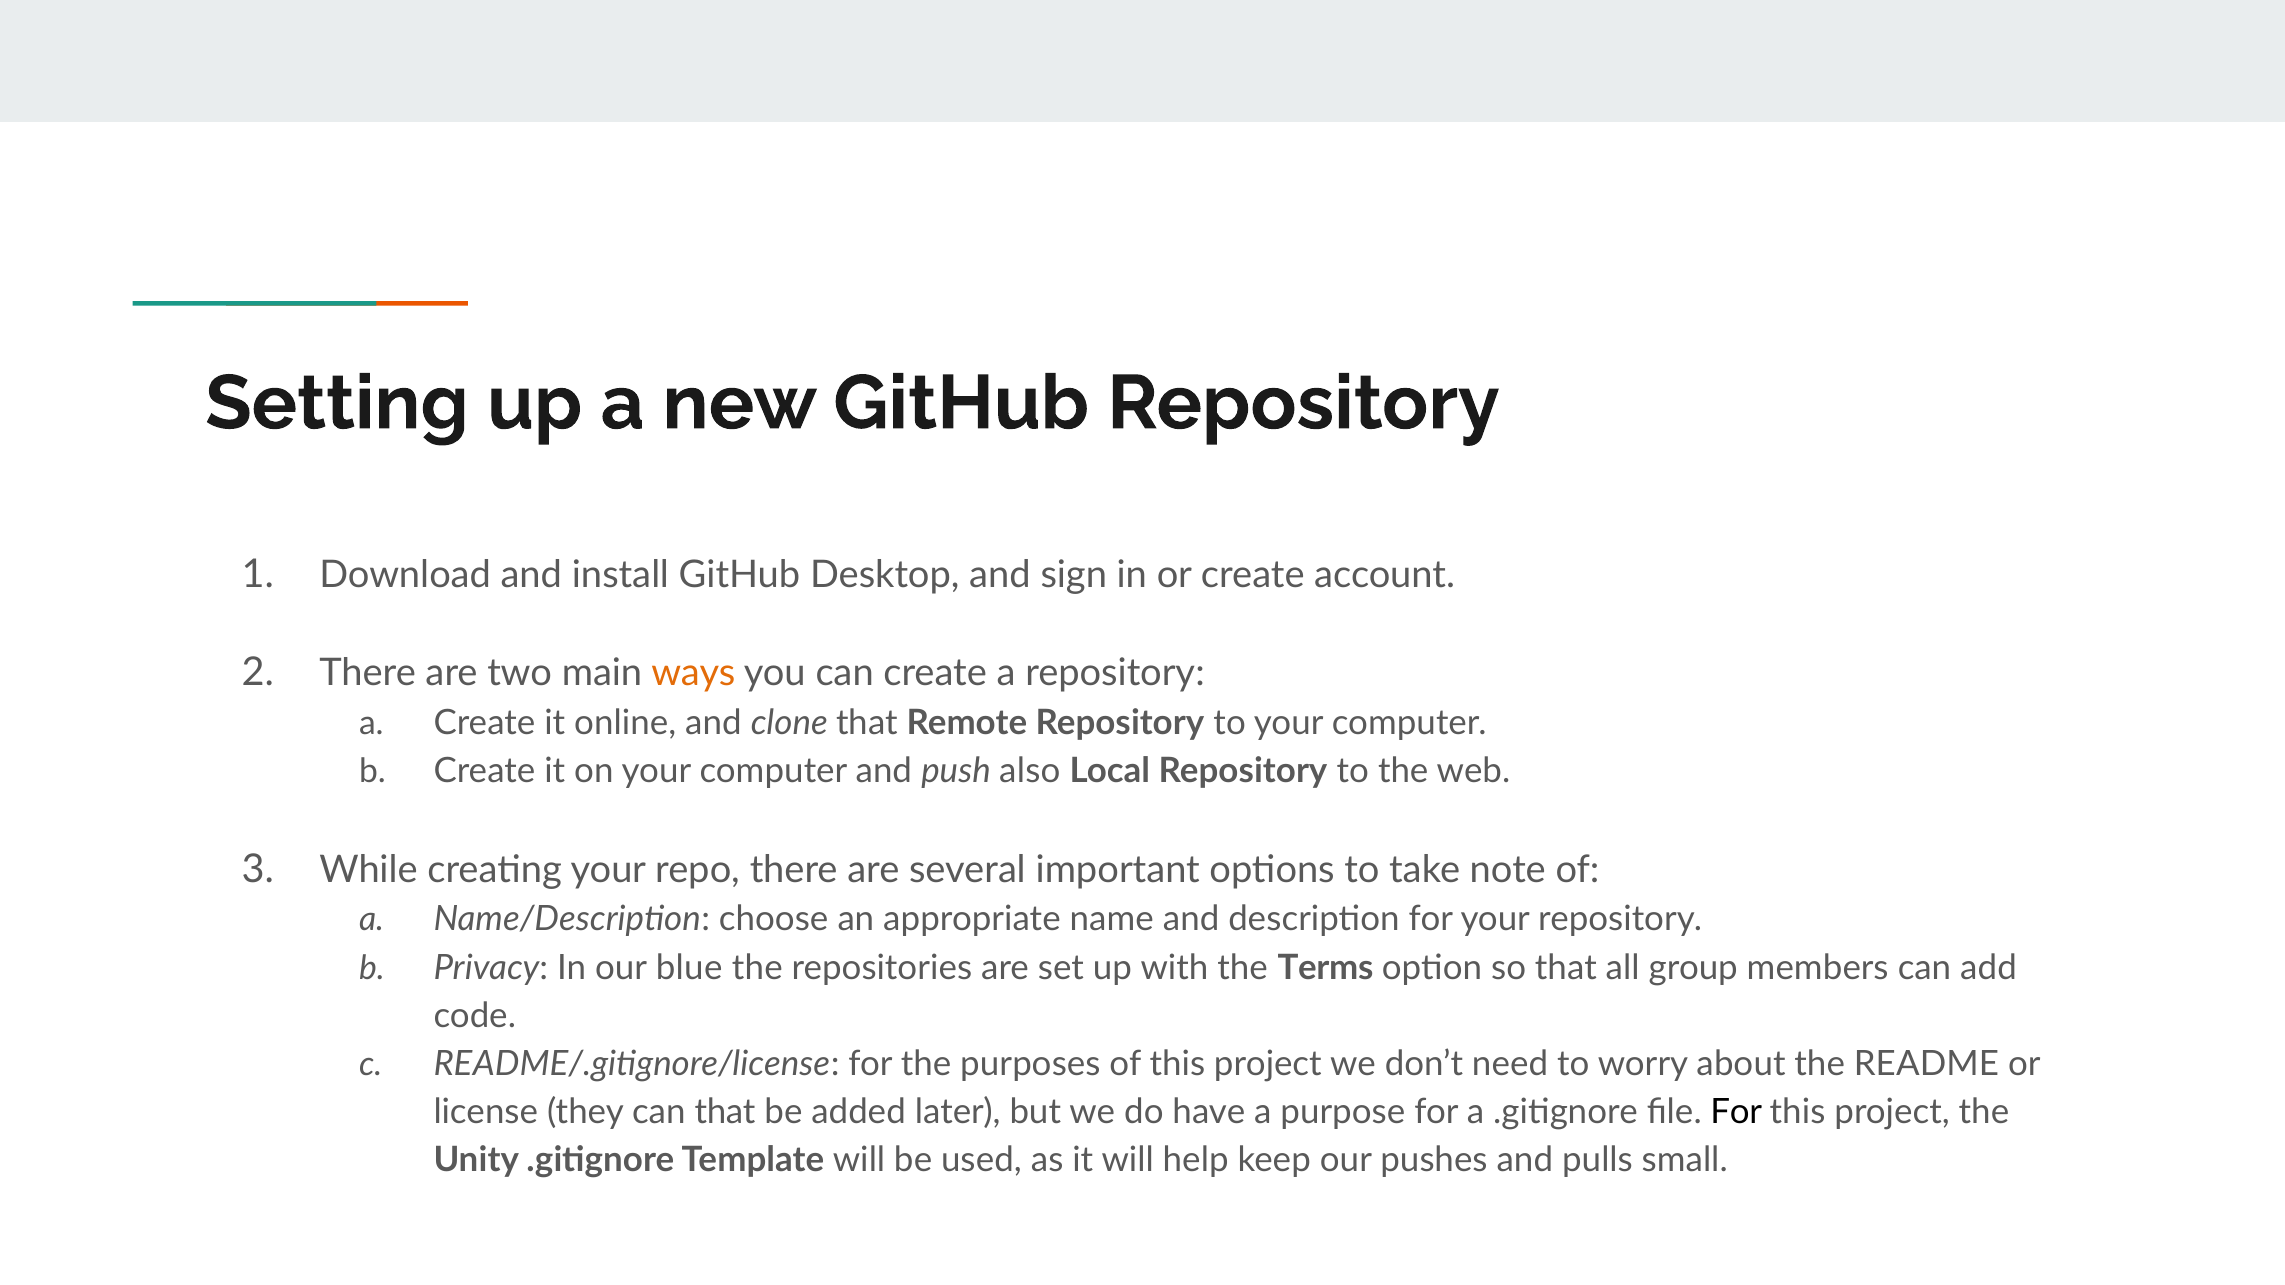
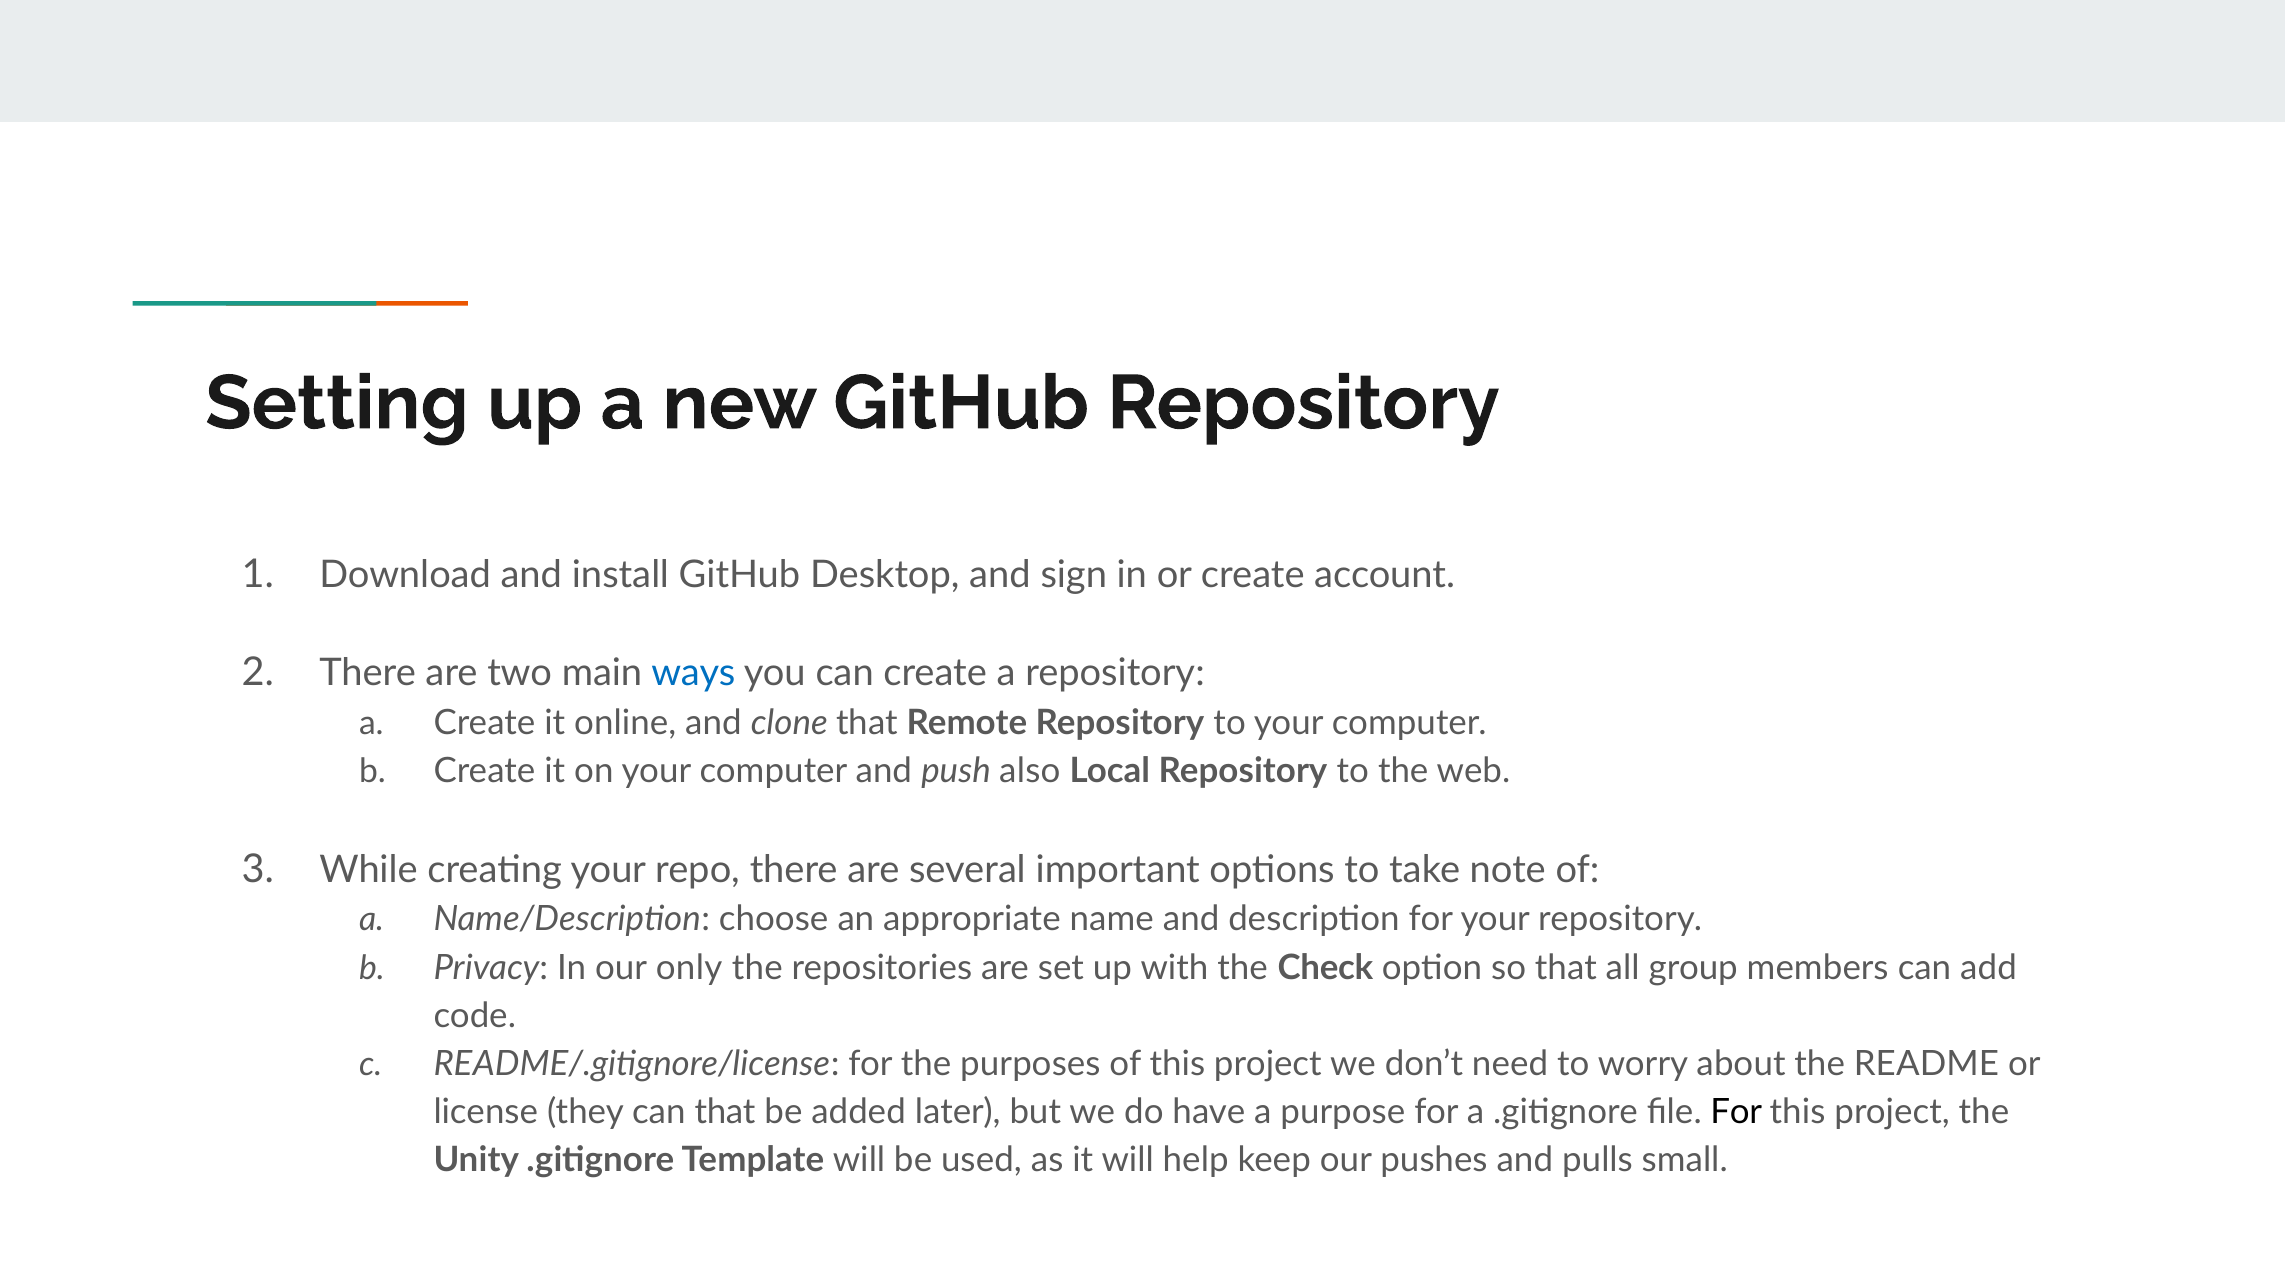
ways colour: orange -> blue
blue: blue -> only
Terms: Terms -> Check
